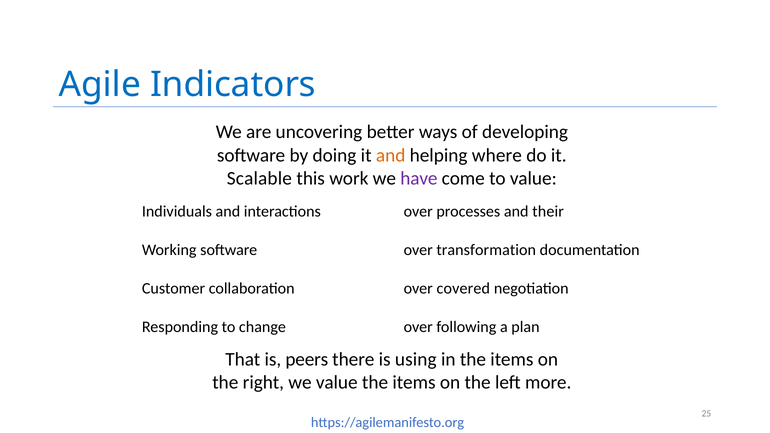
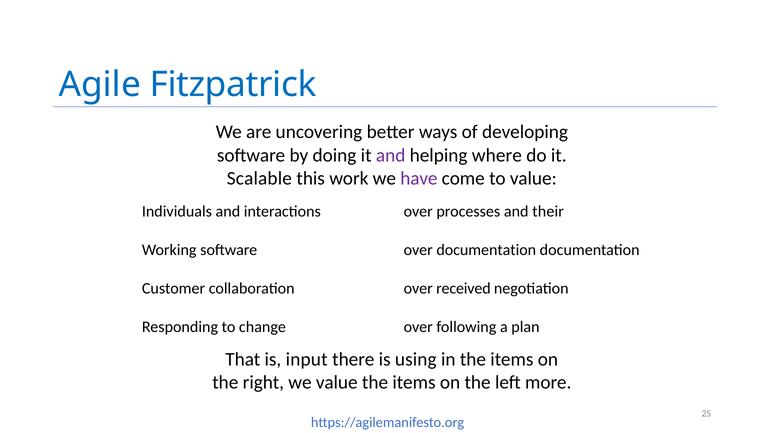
Indicators: Indicators -> Fitzpatrick
and at (391, 155) colour: orange -> purple
over transformation: transformation -> documentation
covered: covered -> received
peers: peers -> input
